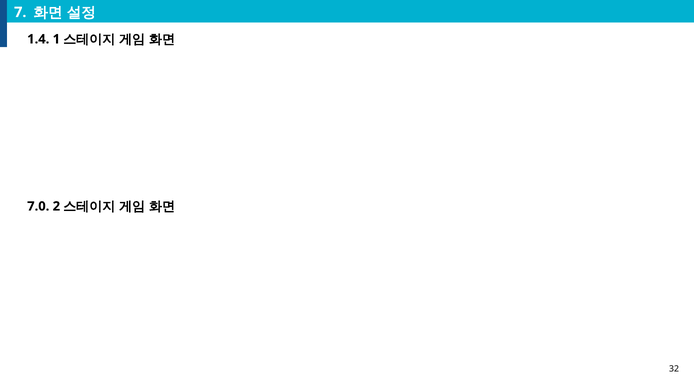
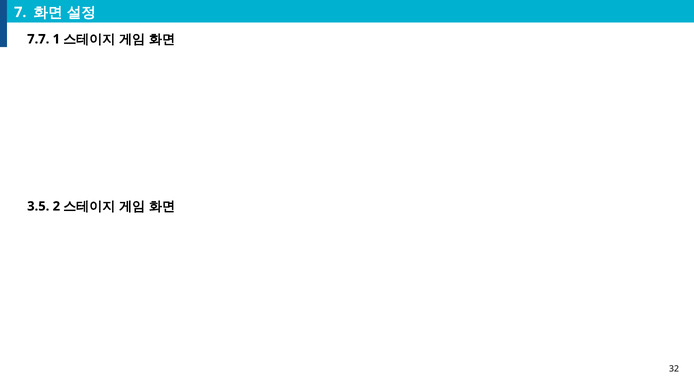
1.4: 1.4 -> 7.7
7.0: 7.0 -> 3.5
